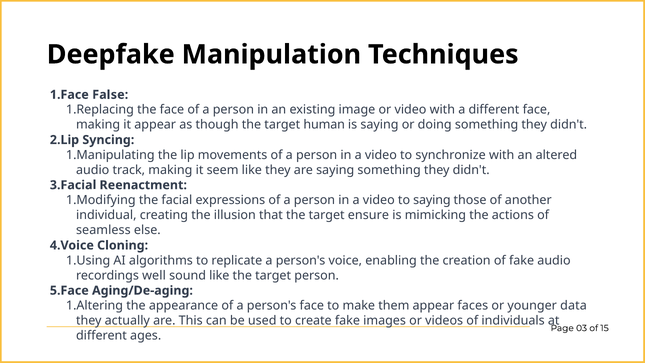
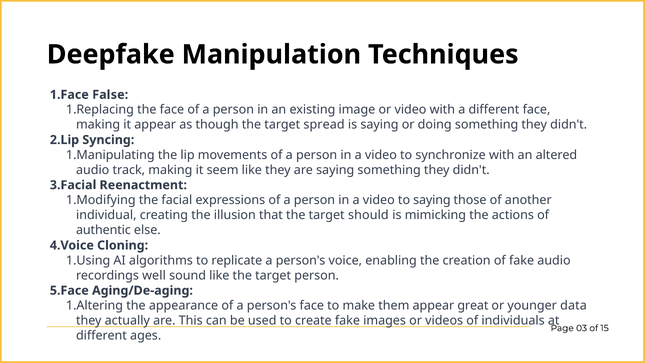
human: human -> spread
ensure: ensure -> should
seamless: seamless -> authentic
faces: faces -> great
